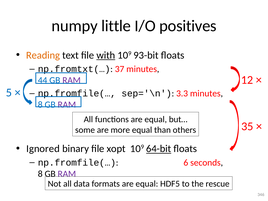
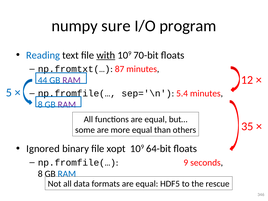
little: little -> sure
positives: positives -> program
Reading colour: orange -> blue
93-bit: 93-bit -> 70-bit
37: 37 -> 87
3.3: 3.3 -> 5.4
64-bit underline: present -> none
6: 6 -> 9
RAM at (67, 174) colour: purple -> blue
